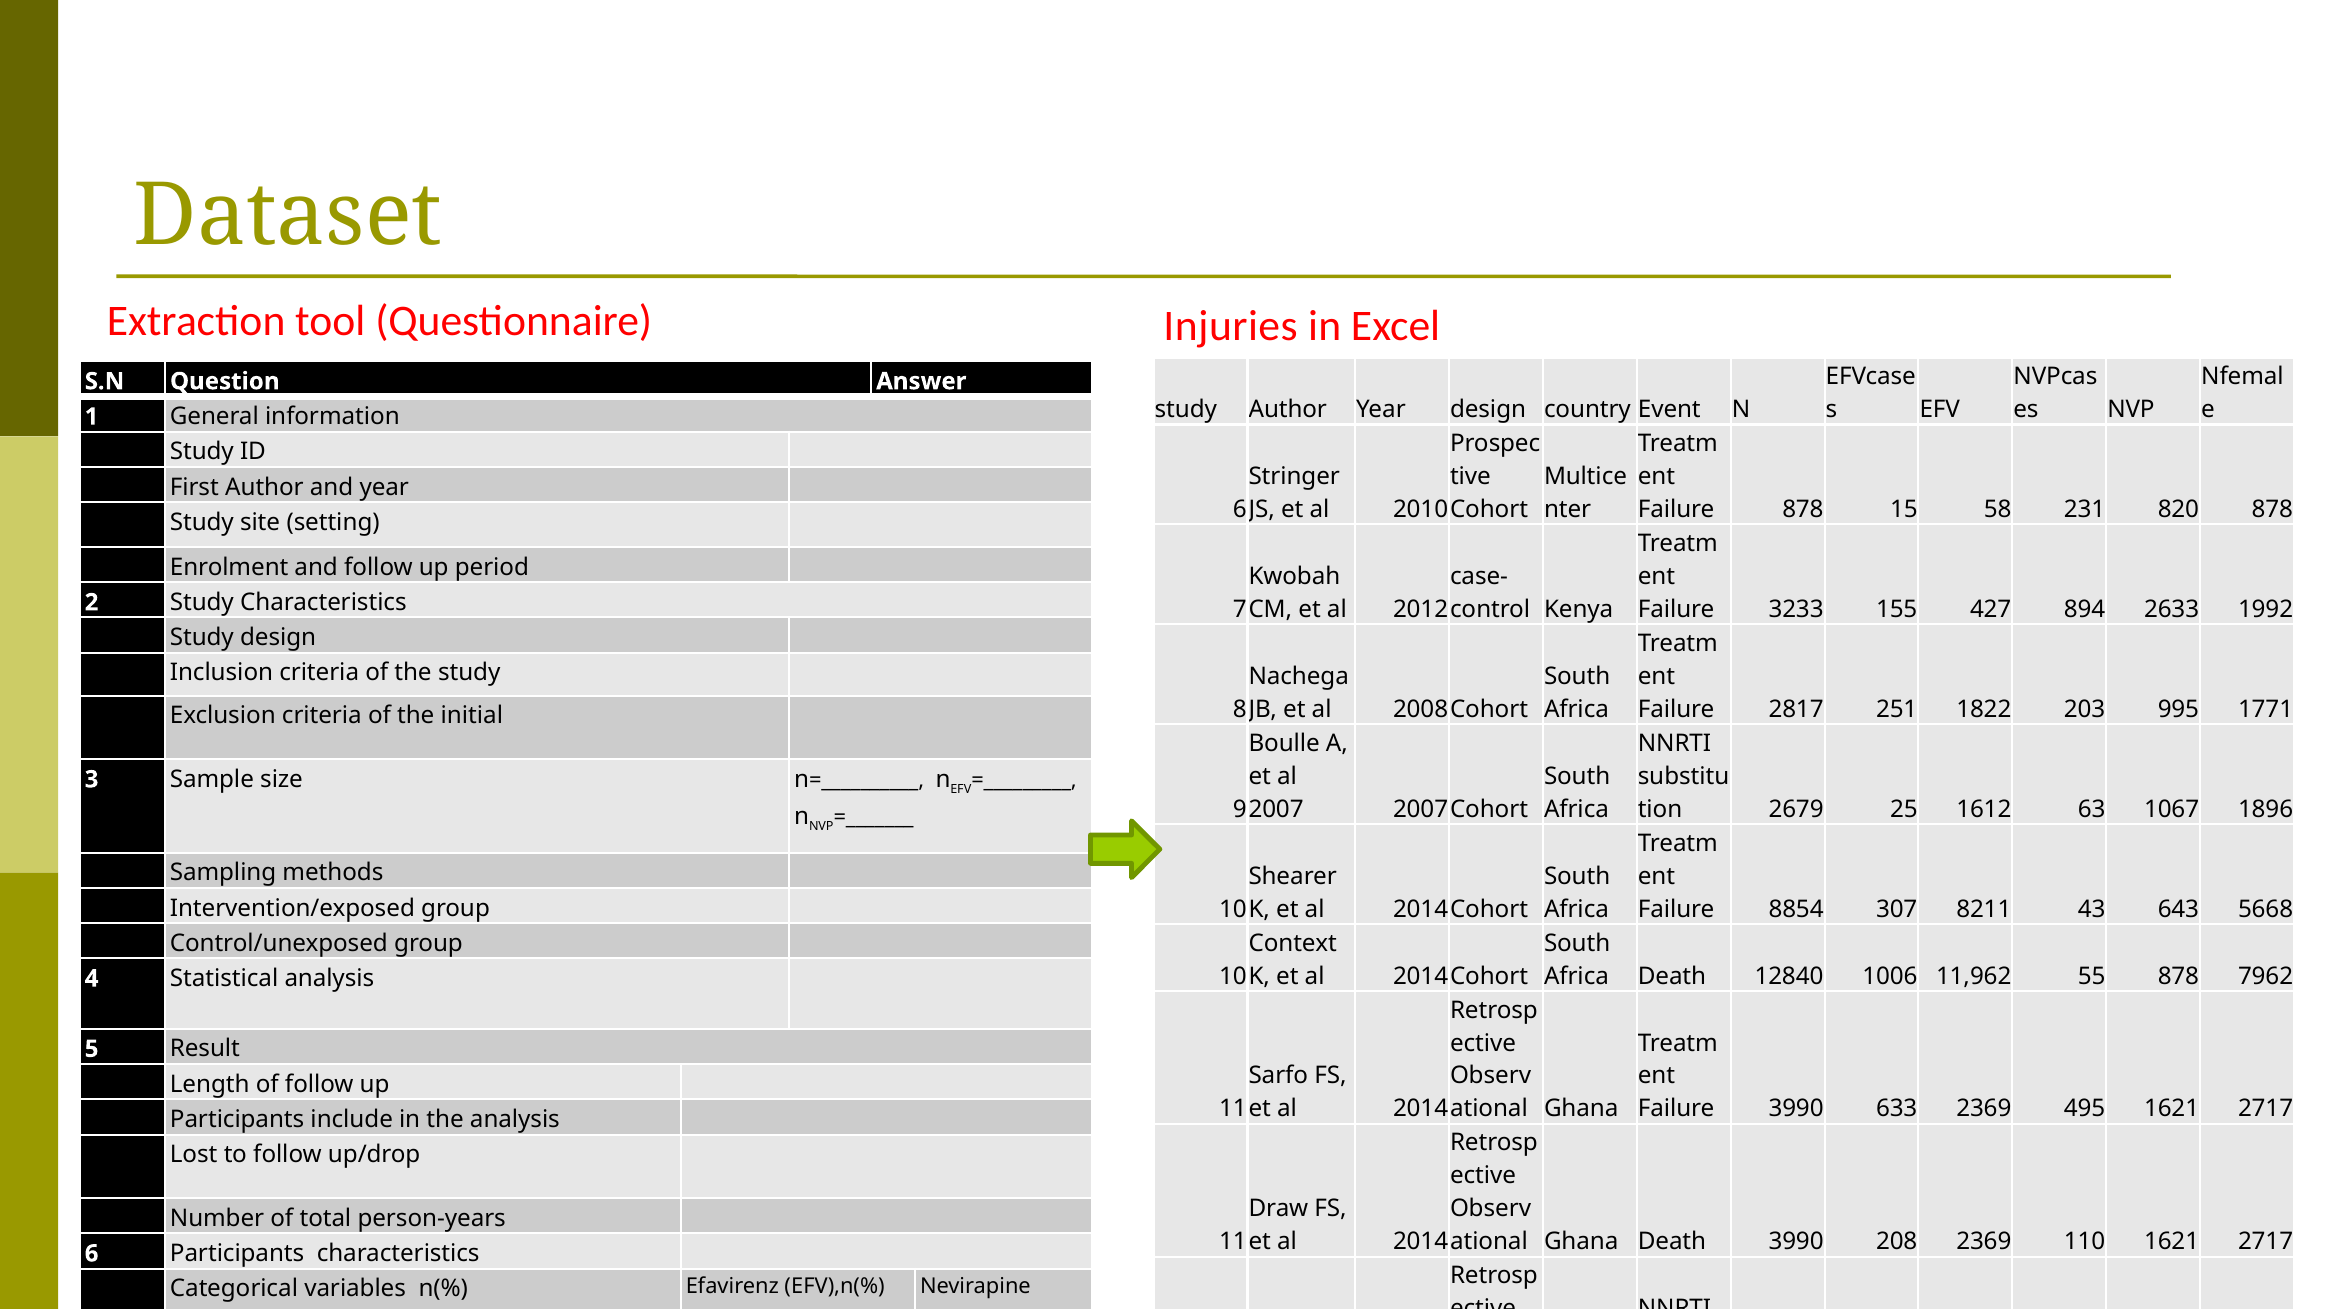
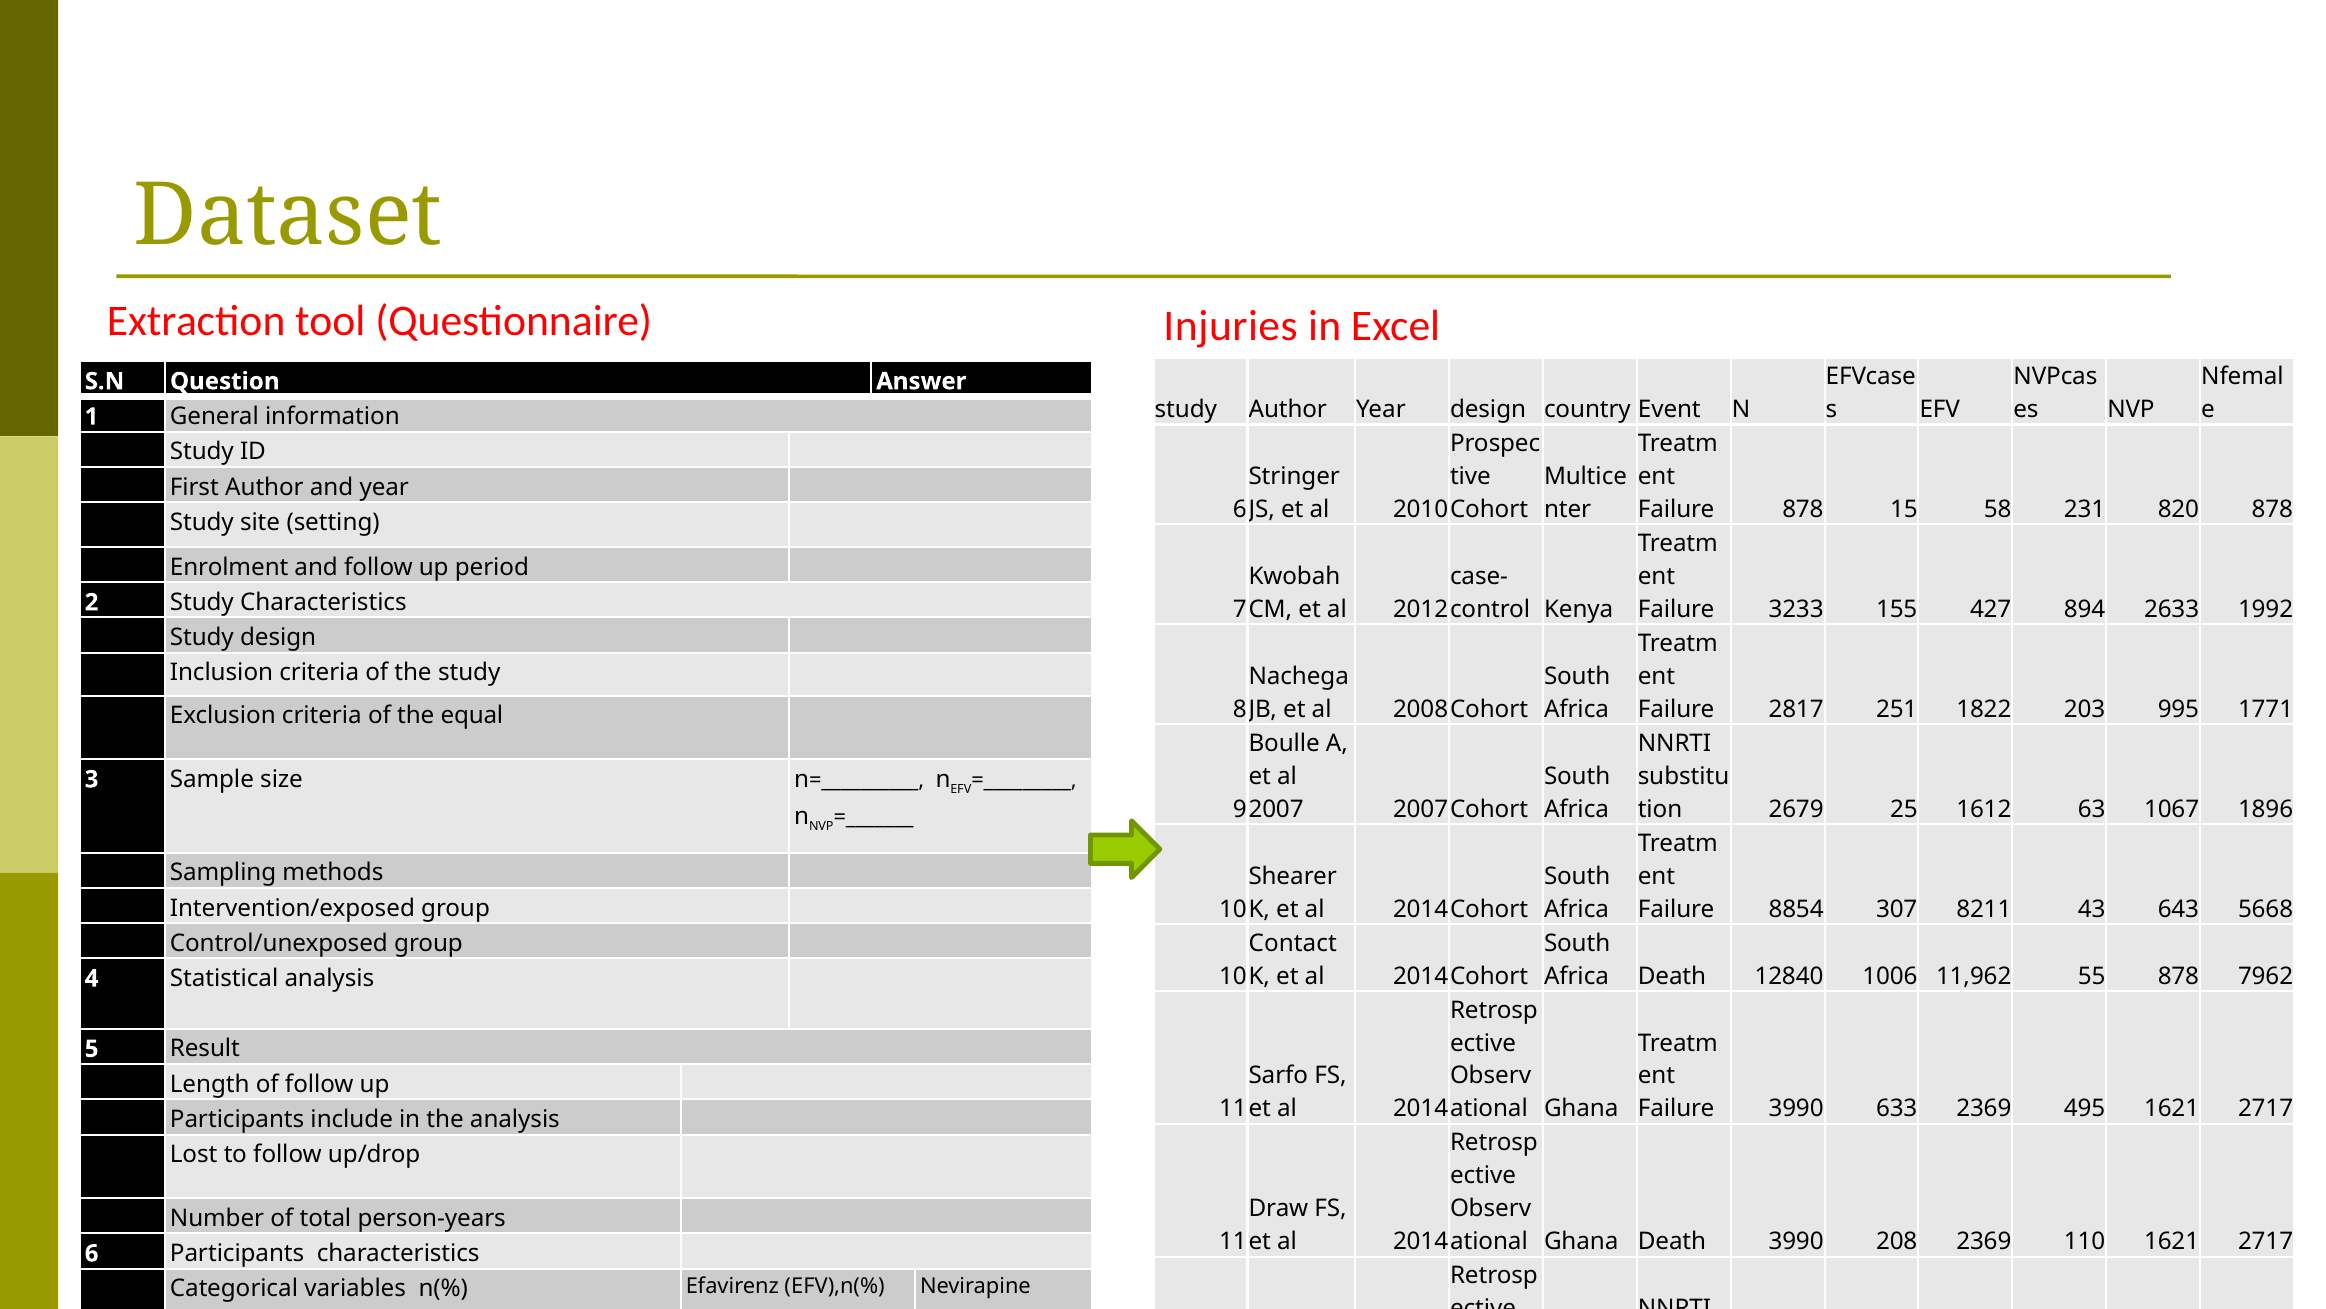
initial: initial -> equal
Context: Context -> Contact
